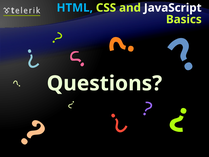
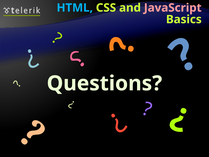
JavaScript colour: white -> pink
